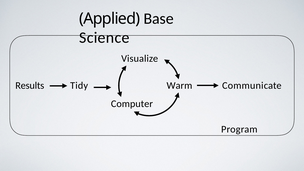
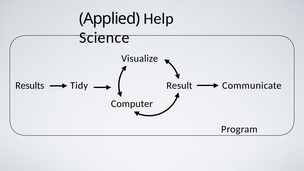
Base: Base -> Help
Warm: Warm -> Result
